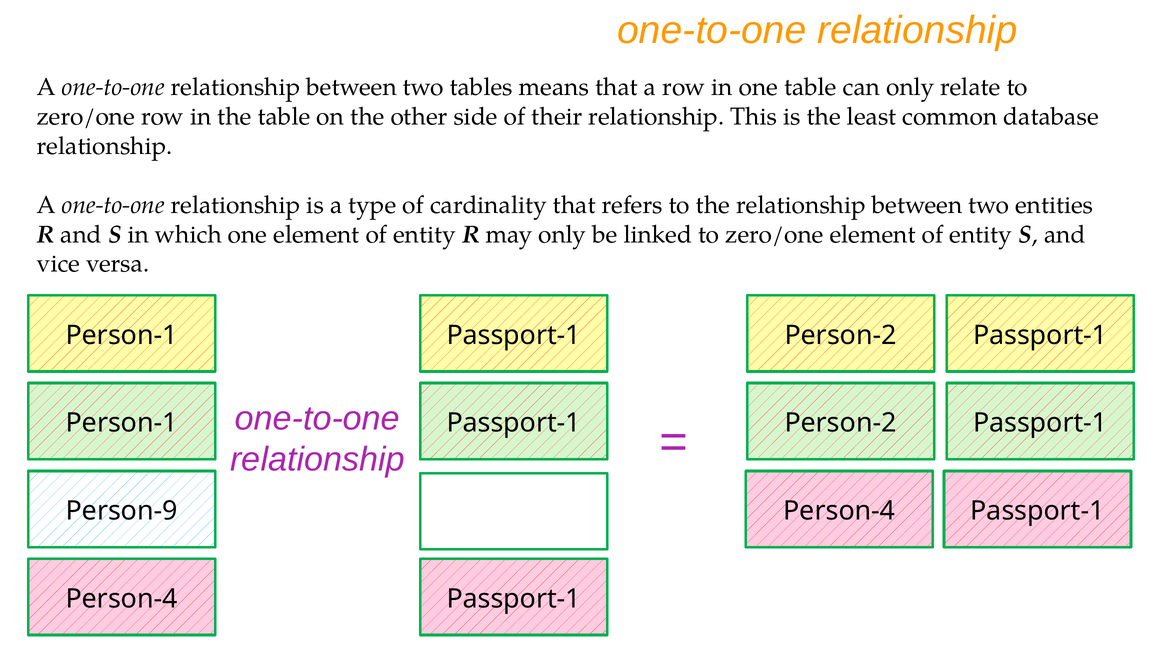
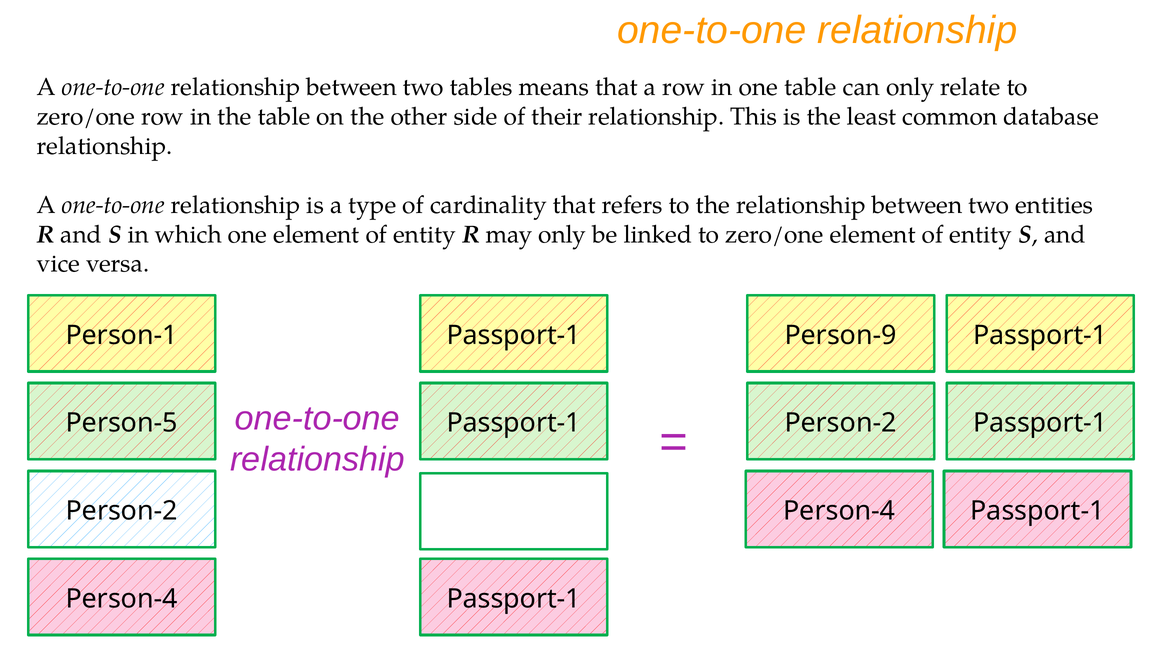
Person-2 at (841, 335): Person-2 -> Person-9
Person-1 at (122, 423): Person-1 -> Person-5
Person-9 at (122, 511): Person-9 -> Person-2
